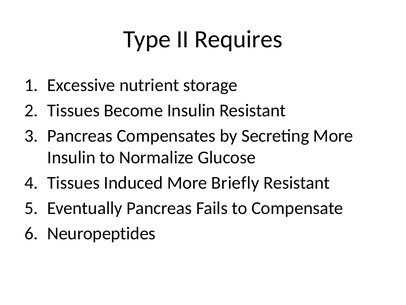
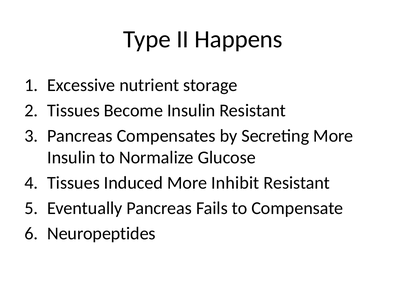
Requires: Requires -> Happens
Briefly: Briefly -> Inhibit
